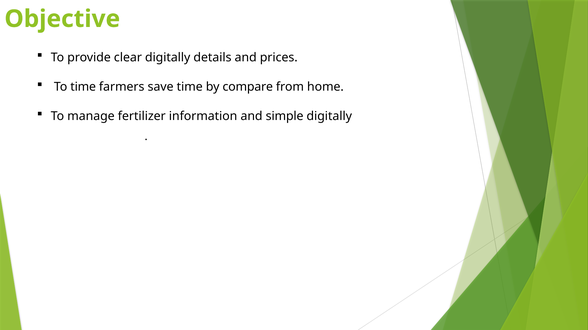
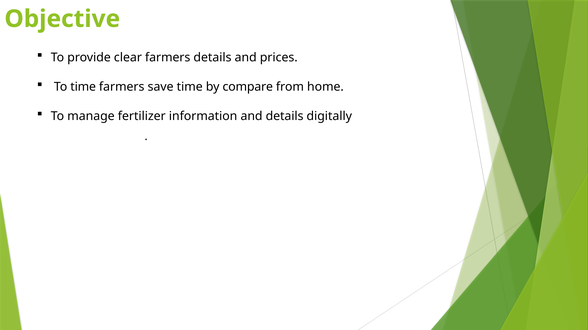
clear digitally: digitally -> farmers
and simple: simple -> details
